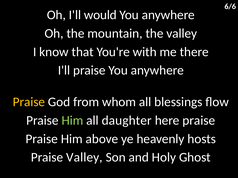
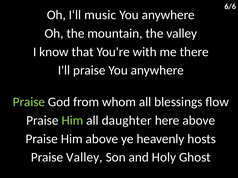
would: would -> music
Praise at (29, 102) colour: yellow -> light green
here praise: praise -> above
